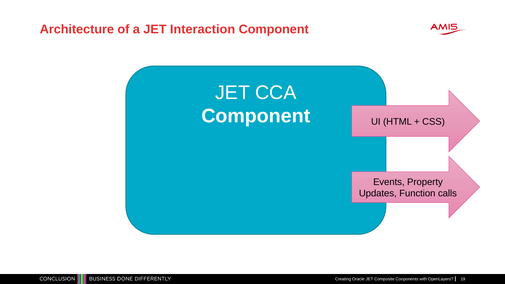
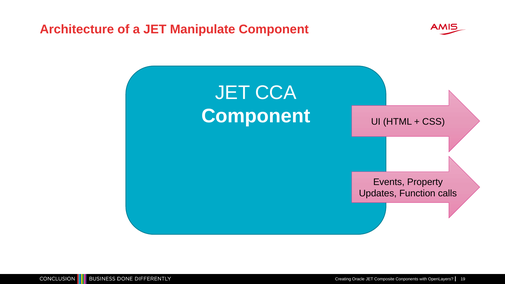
Interaction: Interaction -> Manipulate
